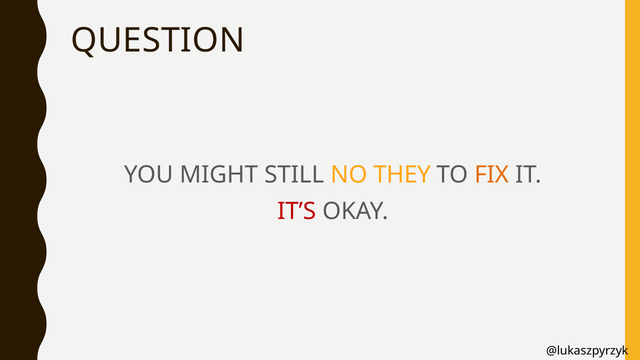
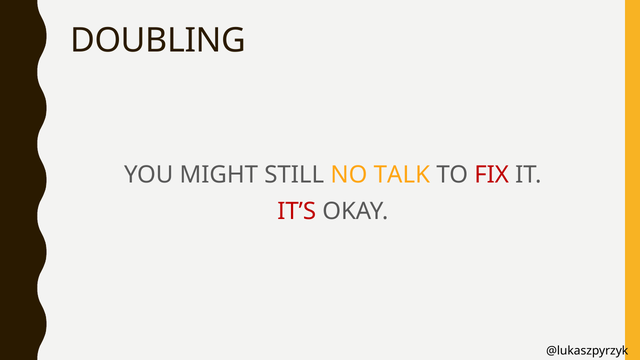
QUESTION: QUESTION -> DOUBLING
THEY: THEY -> TALK
FIX colour: orange -> red
